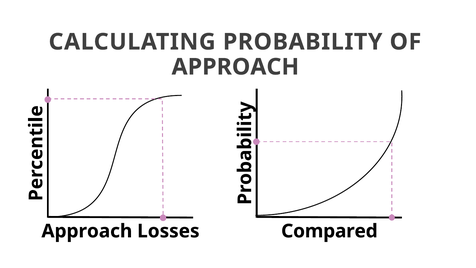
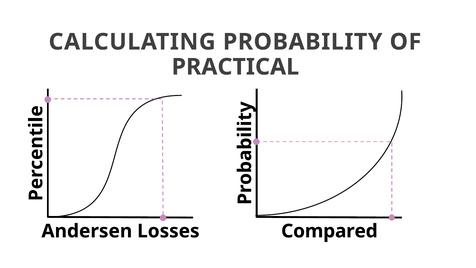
APPROACH at (235, 67): APPROACH -> PRACTICAL
Approach at (87, 231): Approach -> Andersen
